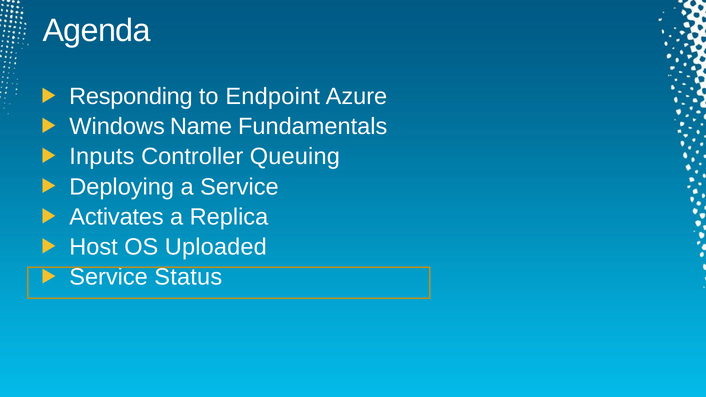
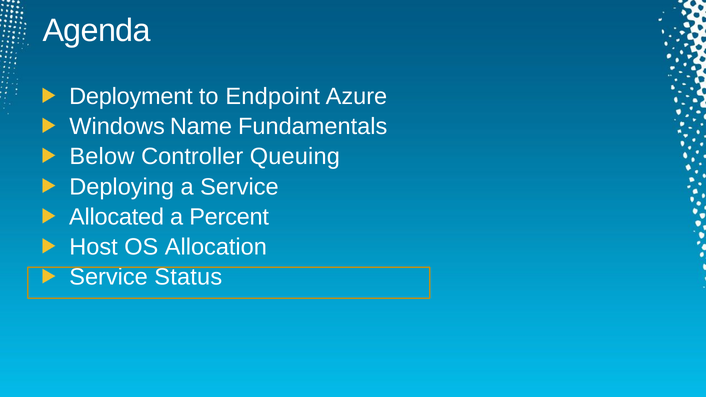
Responding: Responding -> Deployment
Inputs: Inputs -> Below
Activates: Activates -> Allocated
Replica: Replica -> Percent
Uploaded: Uploaded -> Allocation
